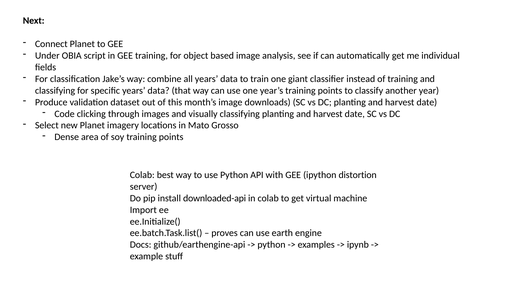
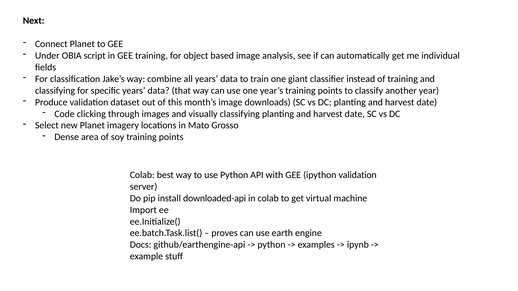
ipython distortion: distortion -> validation
